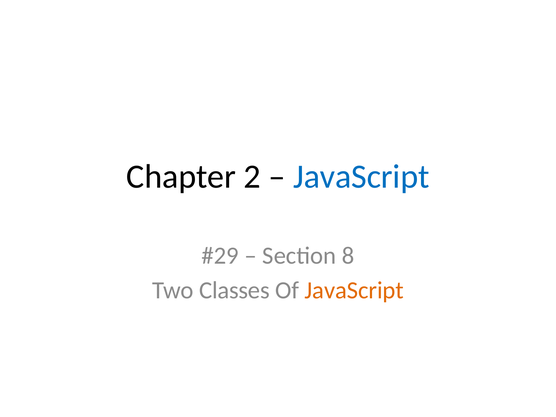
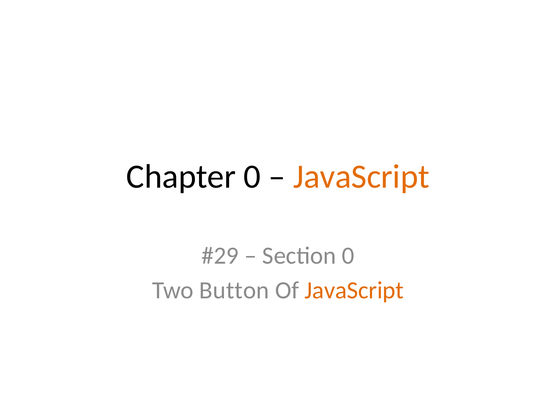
Chapter 2: 2 -> 0
JavaScript at (361, 177) colour: blue -> orange
Section 8: 8 -> 0
Classes: Classes -> Button
